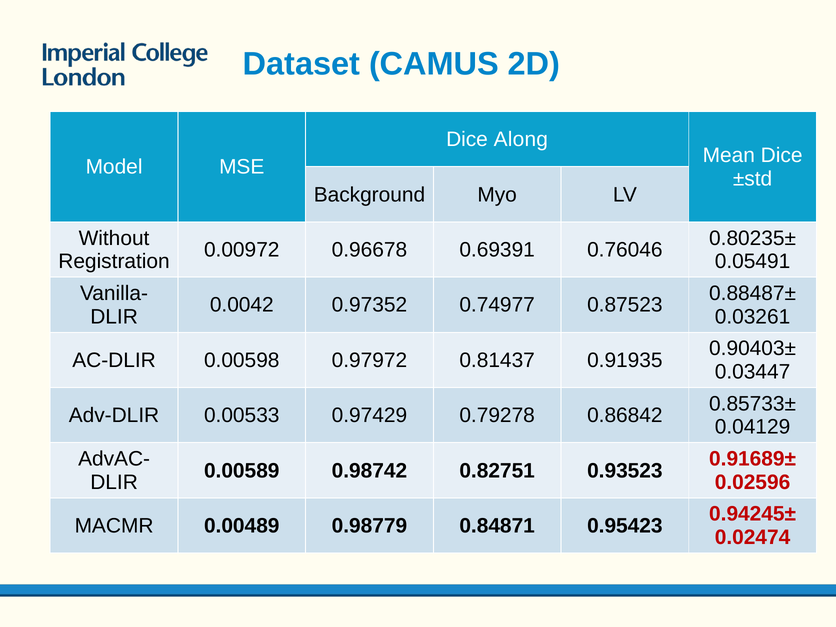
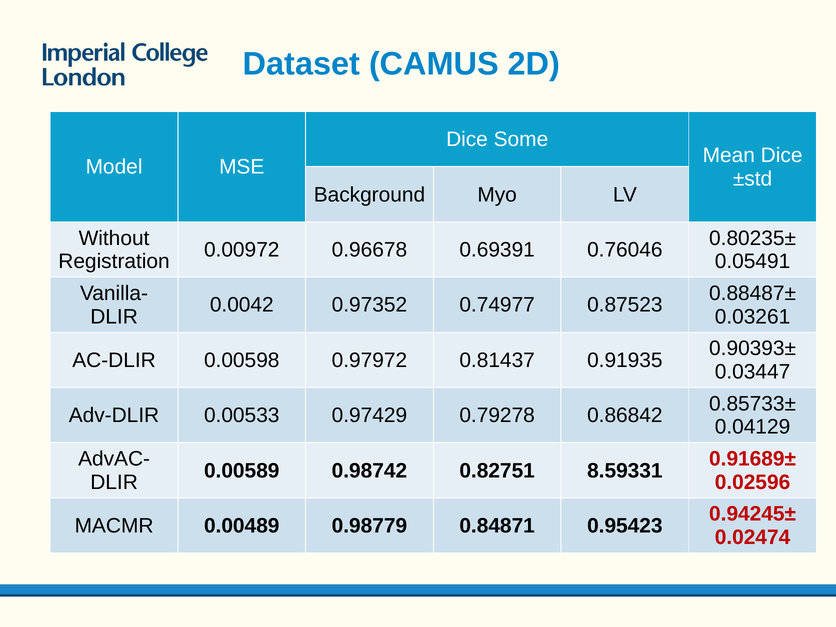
Along: Along -> Some
0.90403±: 0.90403± -> 0.90393±
0.93523: 0.93523 -> 8.59331
